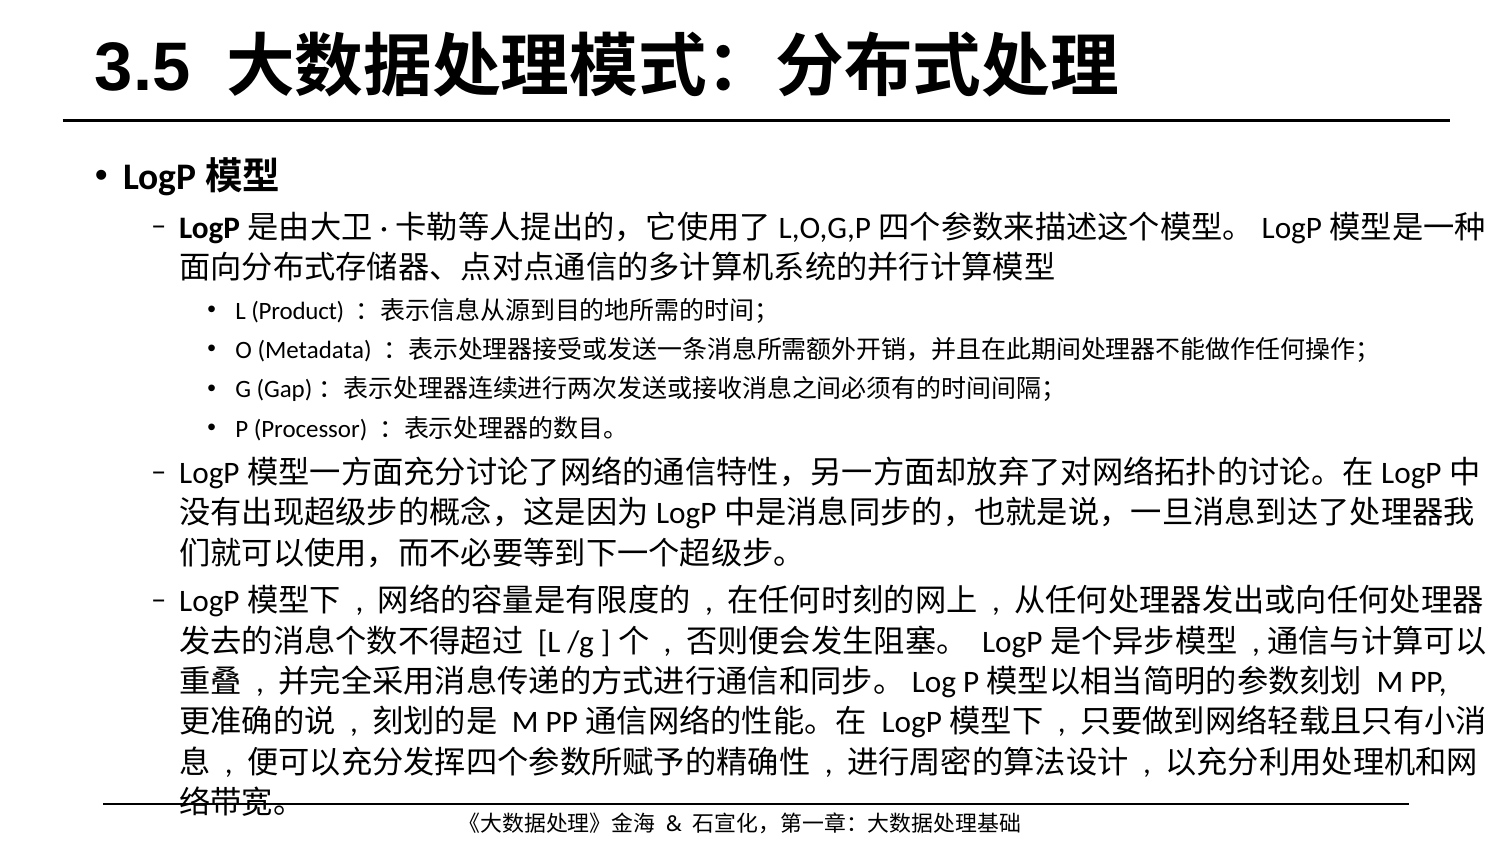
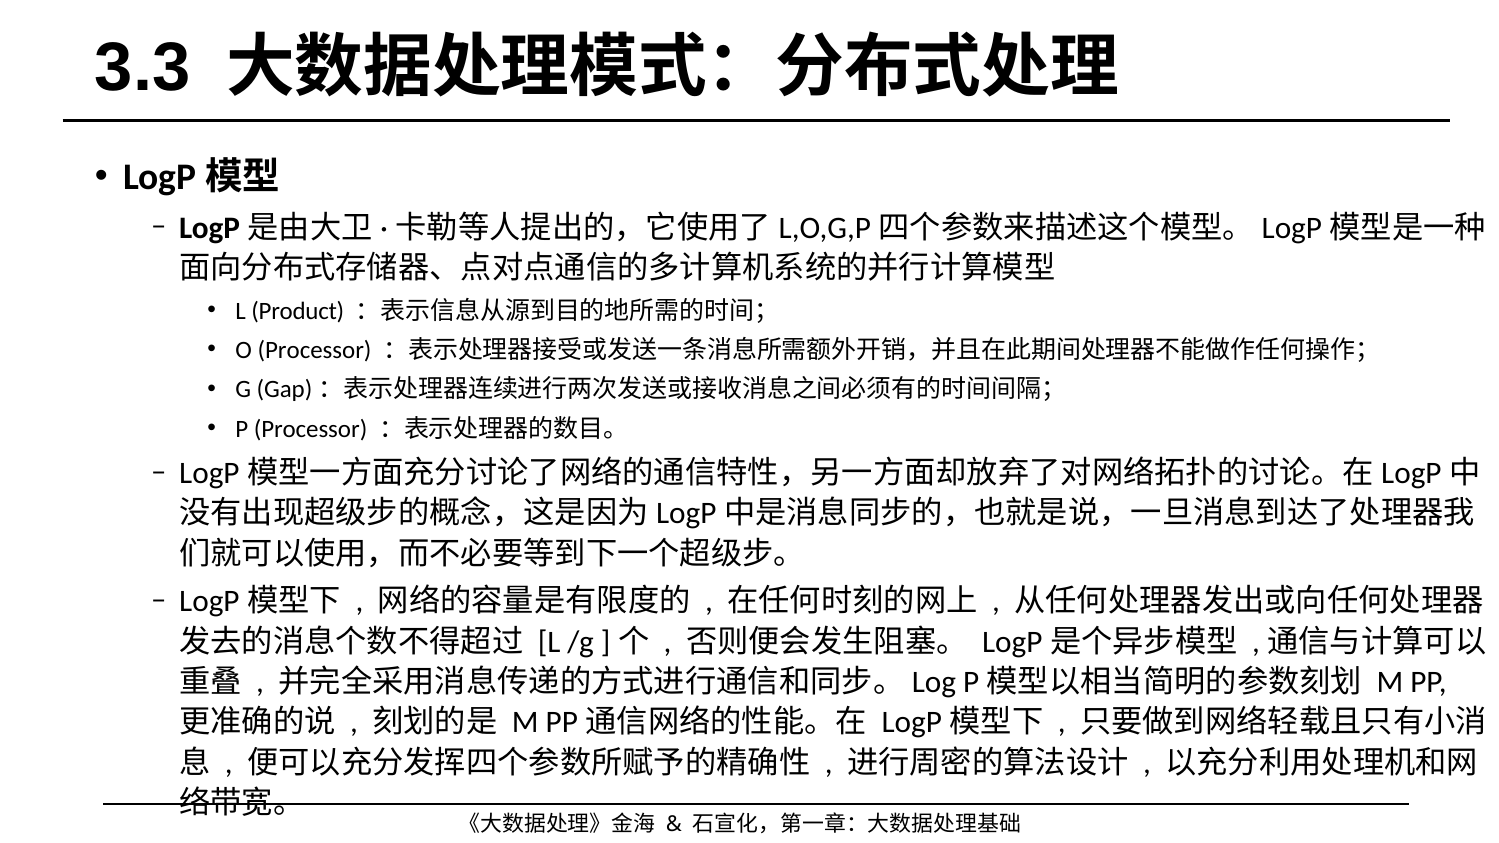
3.5: 3.5 -> 3.3
O Metadata: Metadata -> Processor
